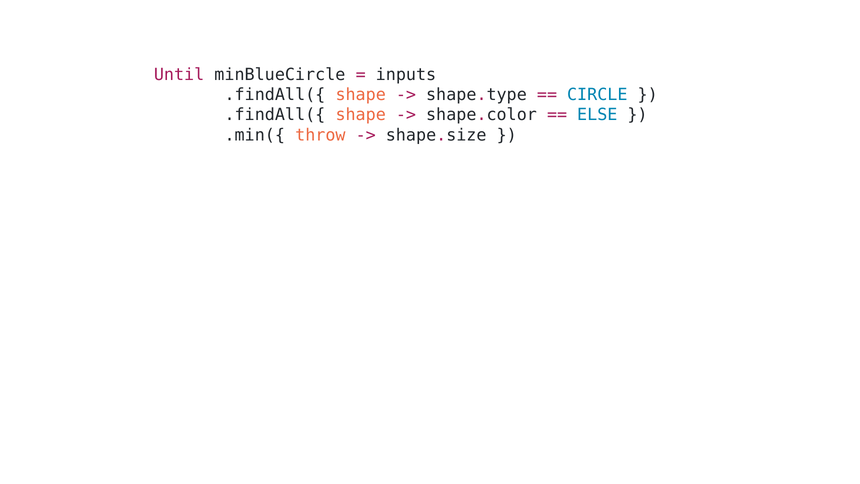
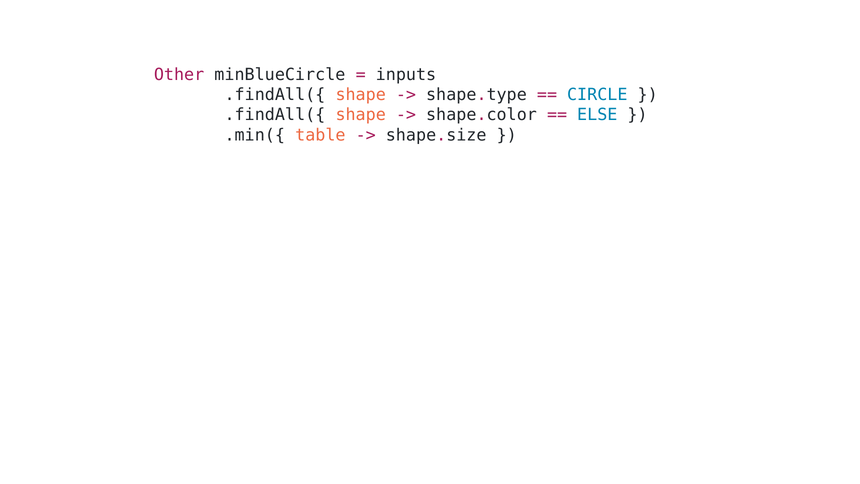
Until: Until -> Other
throw: throw -> table
